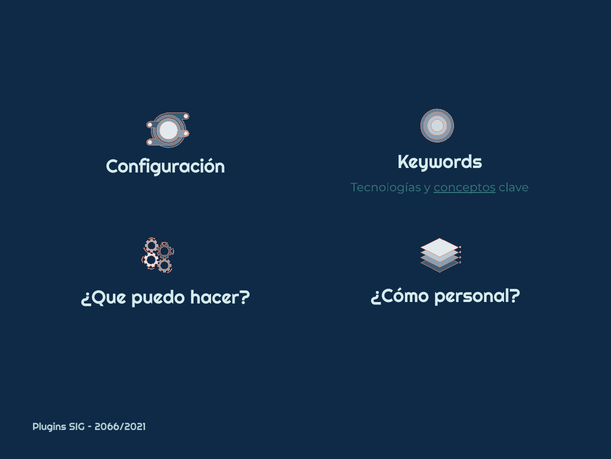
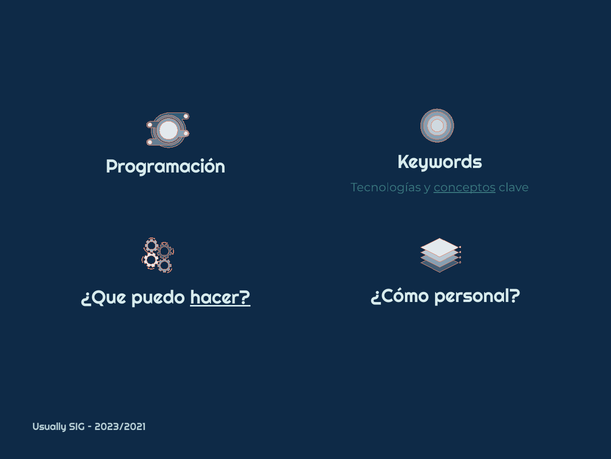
Configuración: Configuración -> Programación
hacer underline: none -> present
Plugins: Plugins -> Usually
2066/2021: 2066/2021 -> 2023/2021
